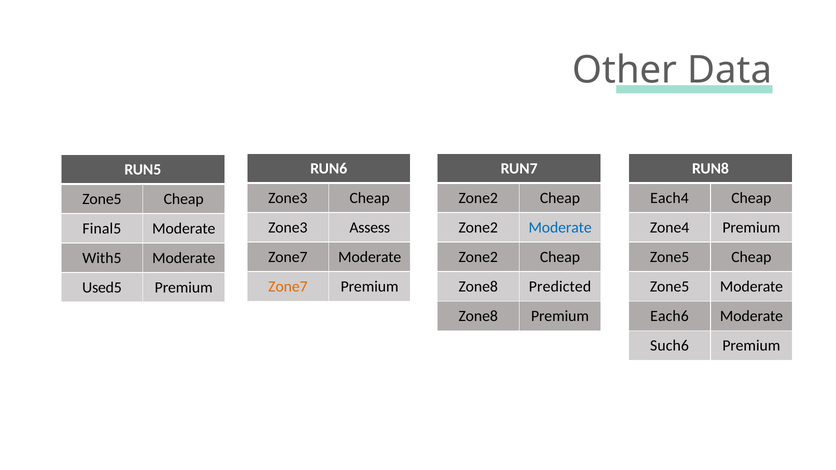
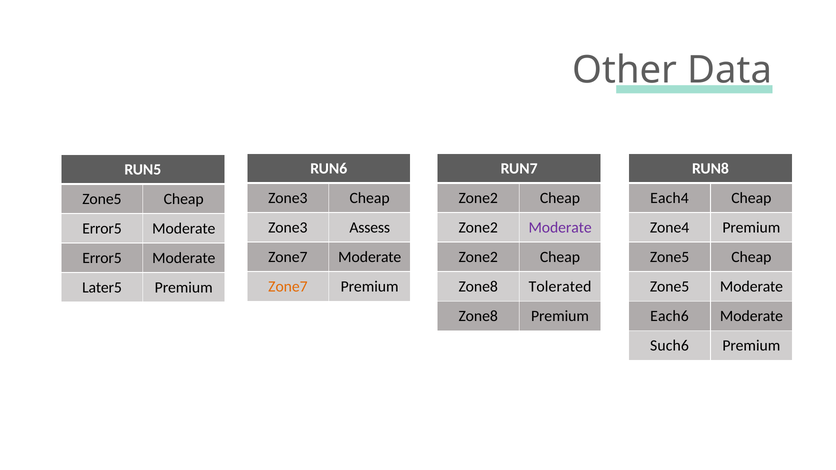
Moderate at (560, 228) colour: blue -> purple
Final5 at (102, 229): Final5 -> Error5
With5 at (102, 258): With5 -> Error5
Predicted: Predicted -> Tolerated
Used5: Used5 -> Later5
